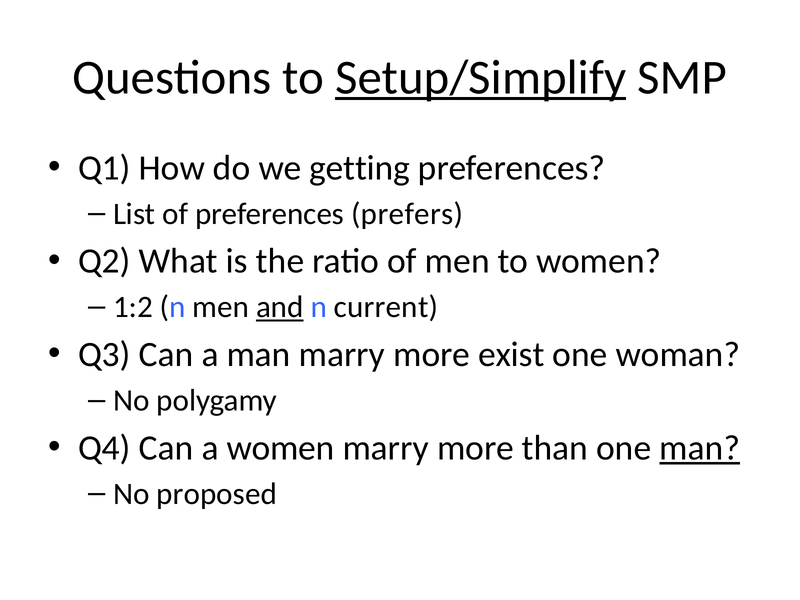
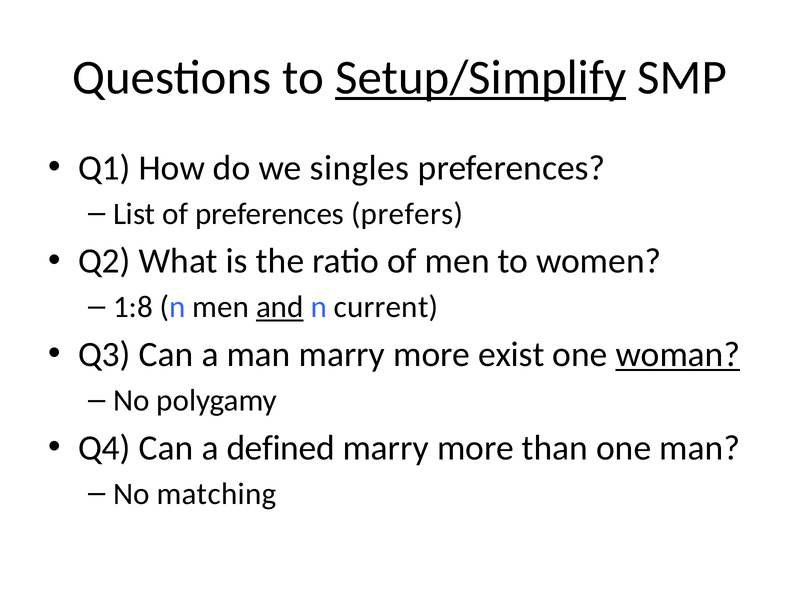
getting: getting -> singles
1:2: 1:2 -> 1:8
woman underline: none -> present
a women: women -> defined
man at (700, 448) underline: present -> none
proposed: proposed -> matching
